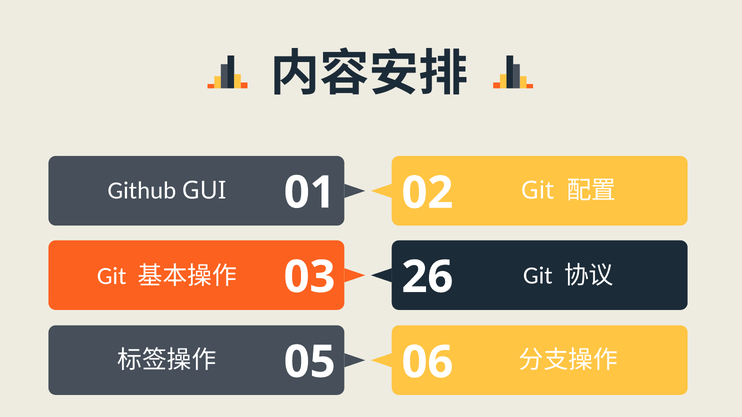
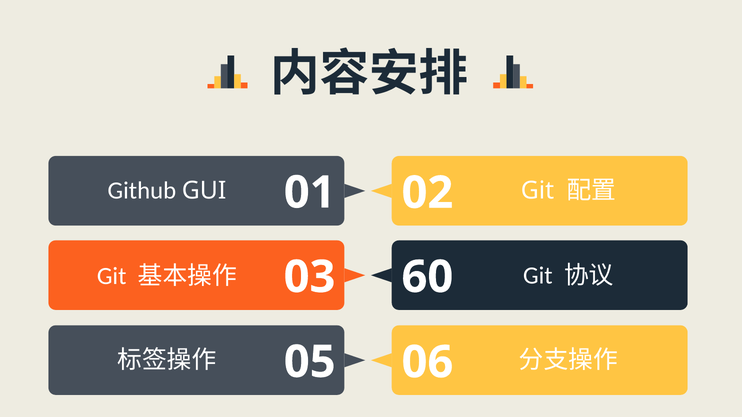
26: 26 -> 60
